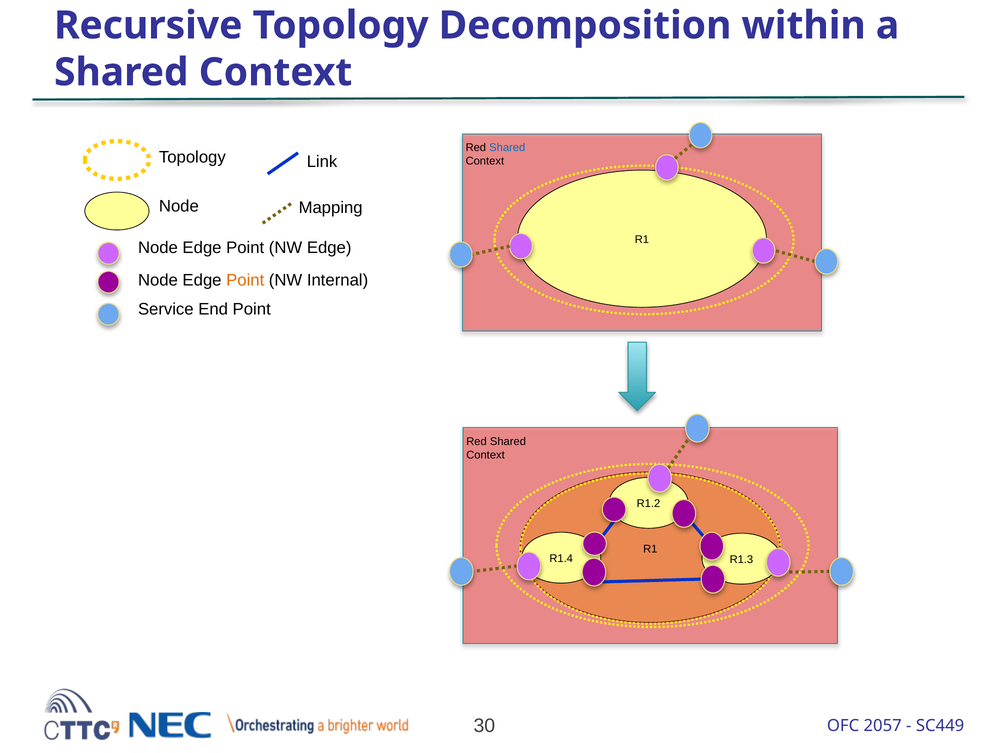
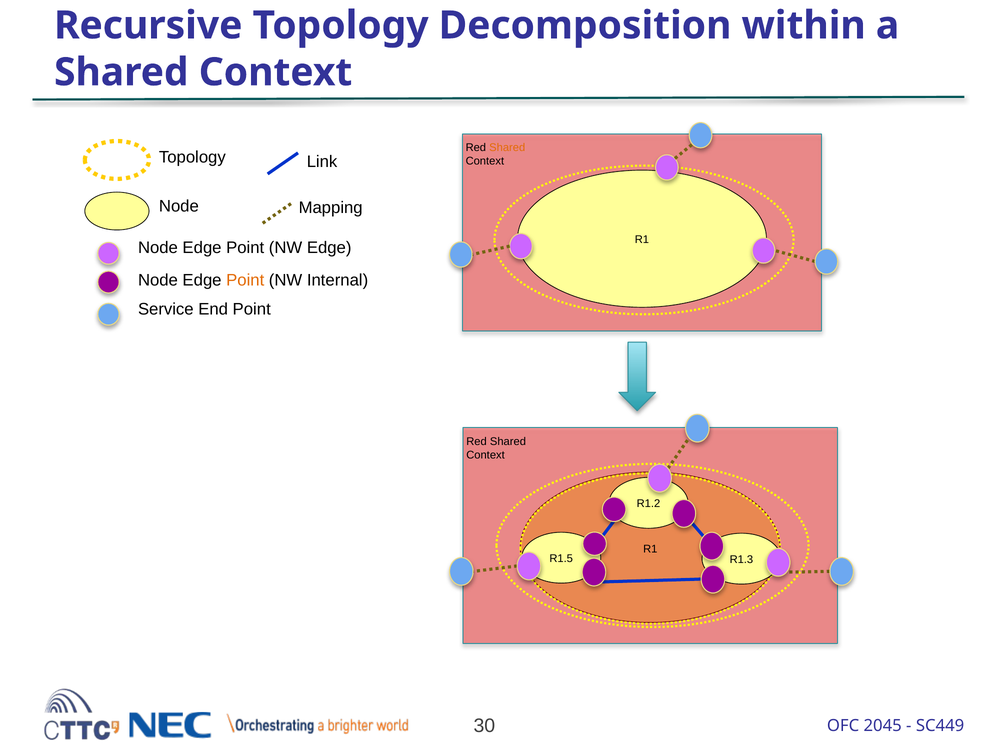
Shared at (507, 148) colour: blue -> orange
R1.4: R1.4 -> R1.5
2057: 2057 -> 2045
